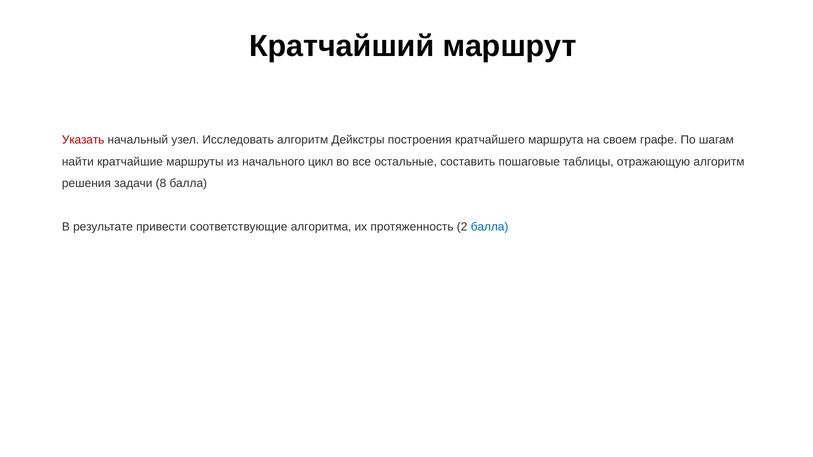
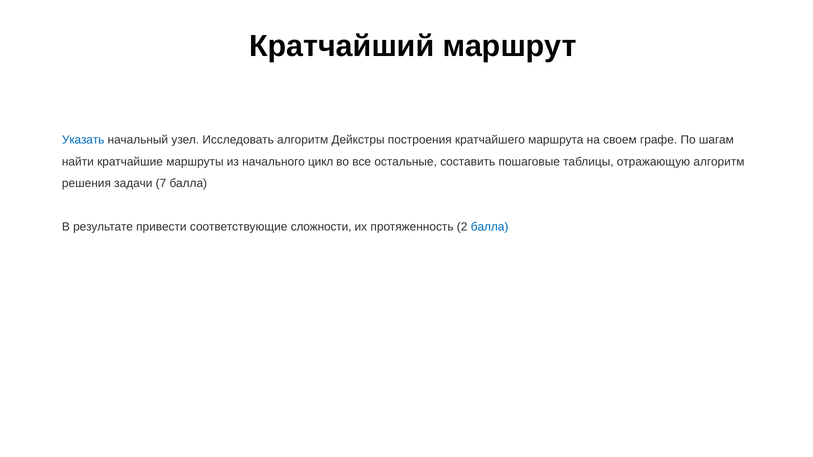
Указать colour: red -> blue
8: 8 -> 7
алгоритма: алгоритма -> сложности
